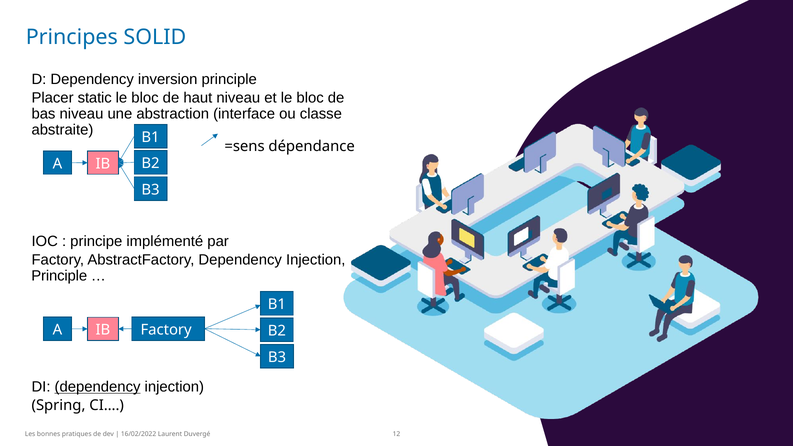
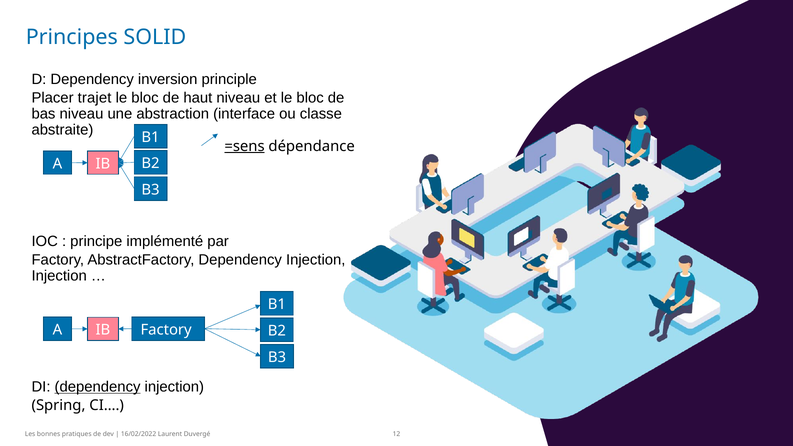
static: static -> trajet
=sens underline: none -> present
Principle at (59, 276): Principle -> Injection
